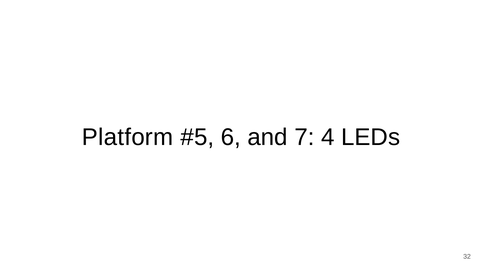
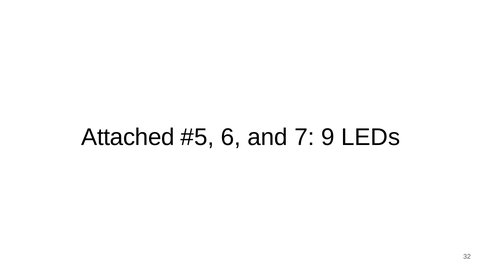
Platform: Platform -> Attached
4: 4 -> 9
